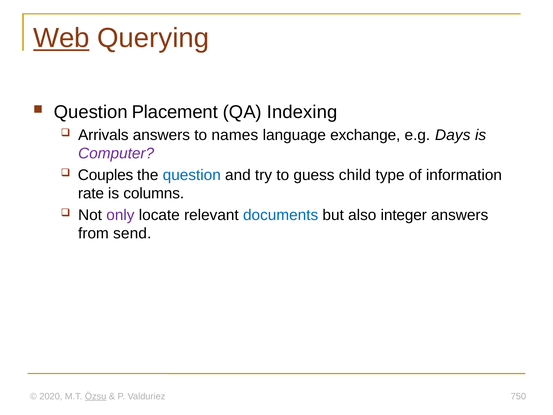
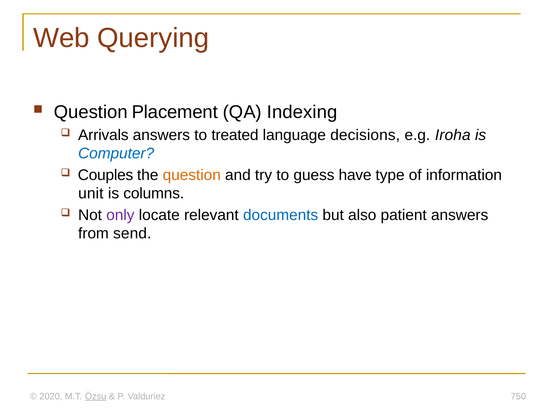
Web underline: present -> none
names: names -> treated
exchange: exchange -> decisions
Days: Days -> Iroha
Computer colour: purple -> blue
question at (192, 175) colour: blue -> orange
child: child -> have
rate: rate -> unit
integer: integer -> patient
